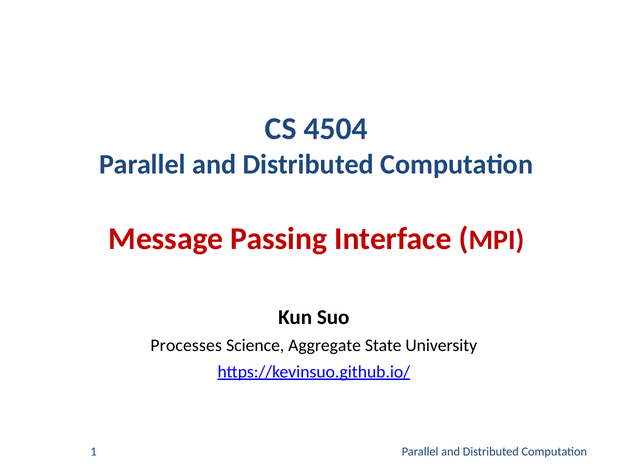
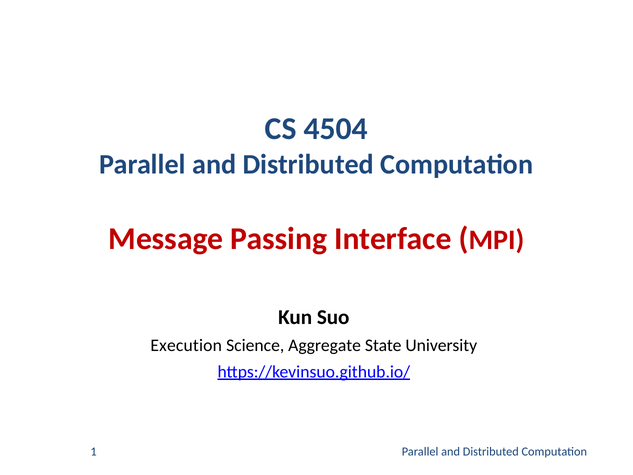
Processes: Processes -> Execution
